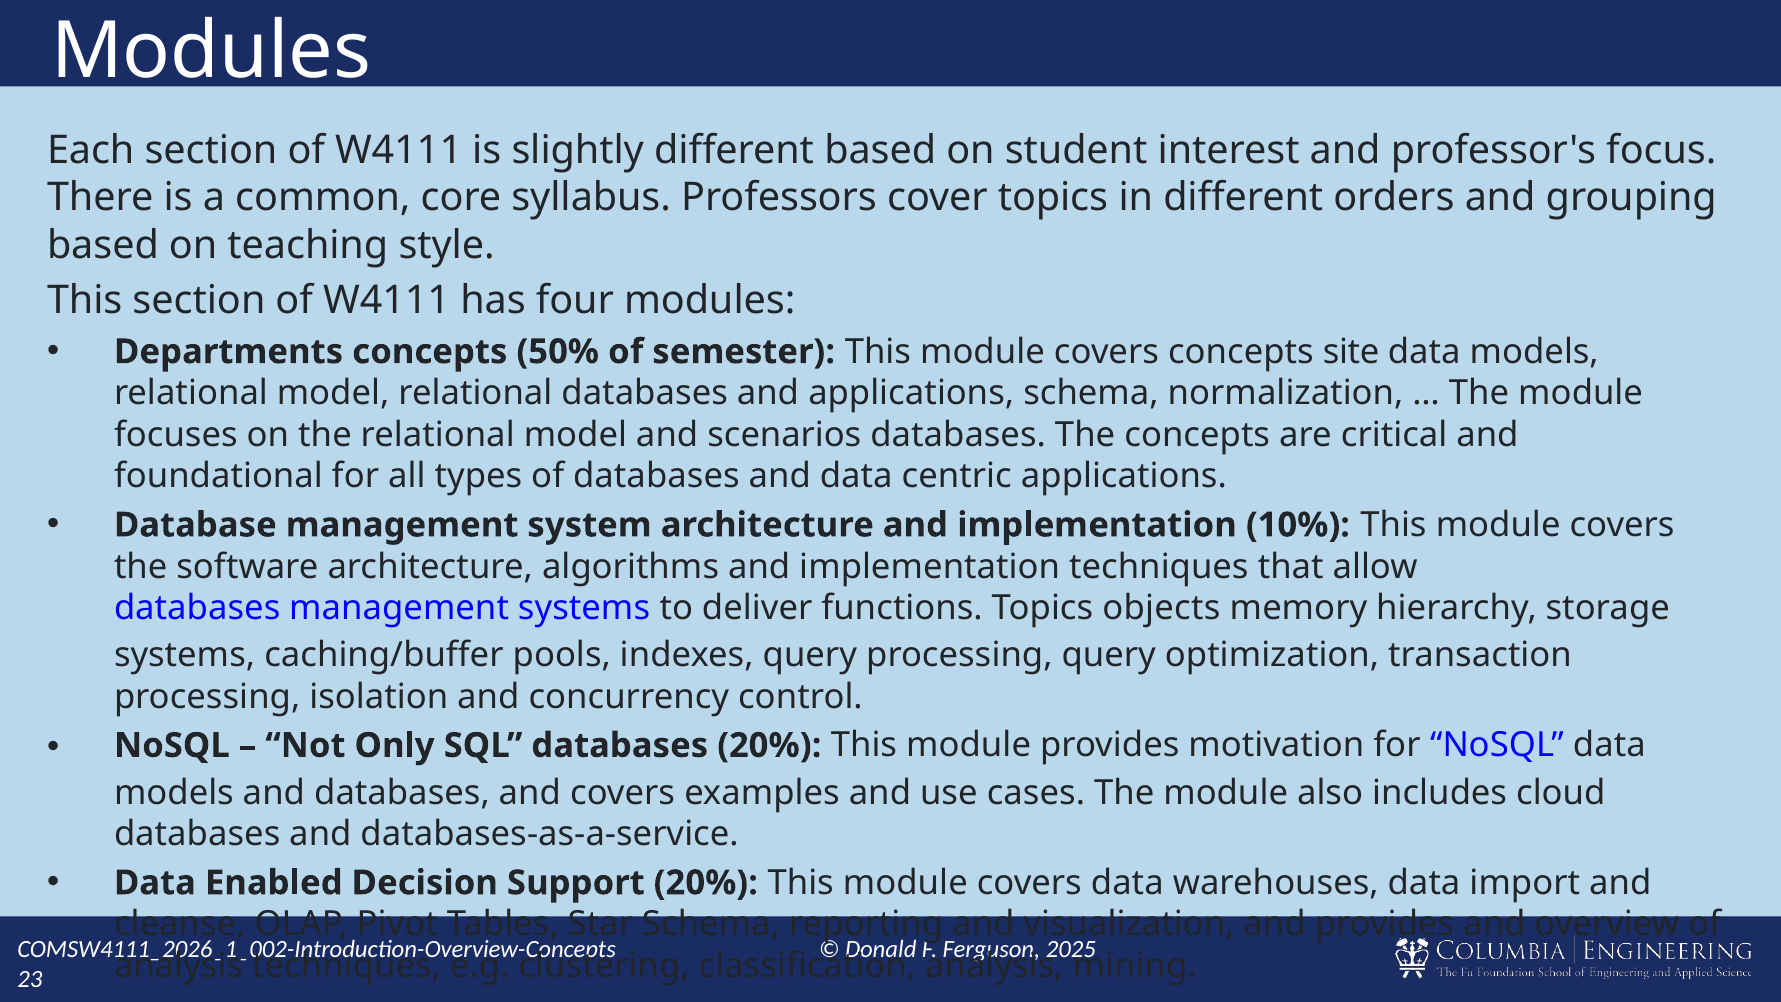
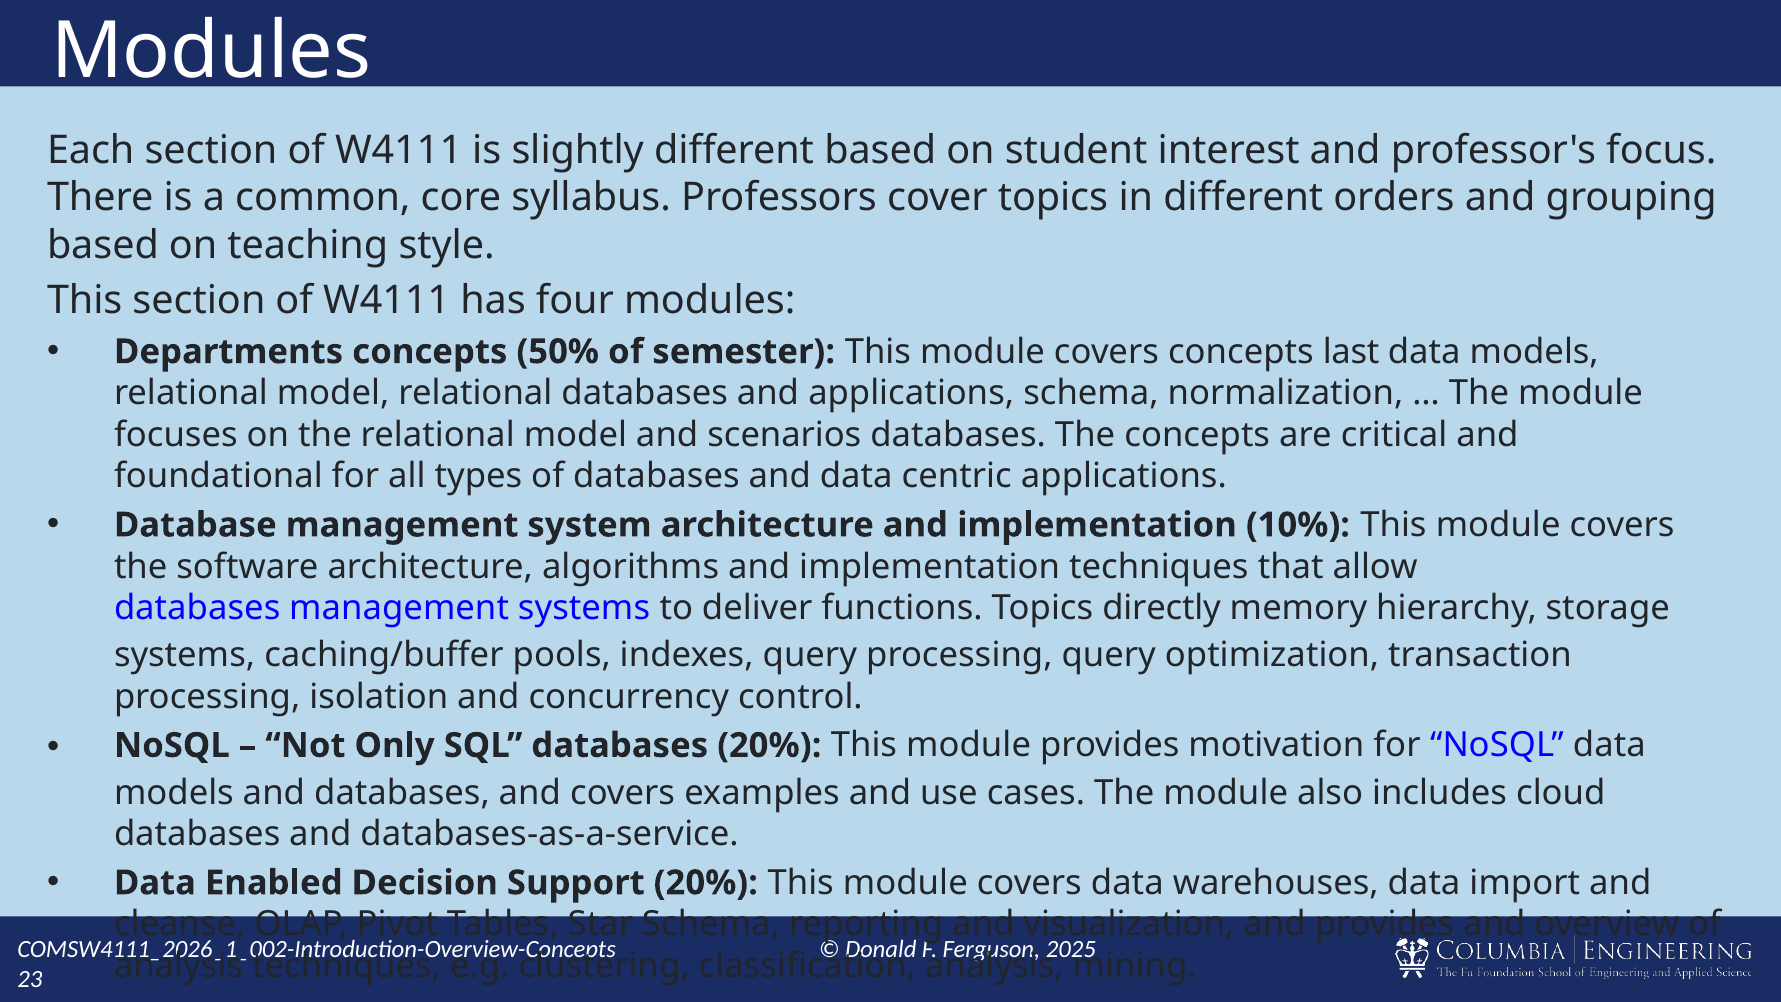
site: site -> last
objects: objects -> directly
